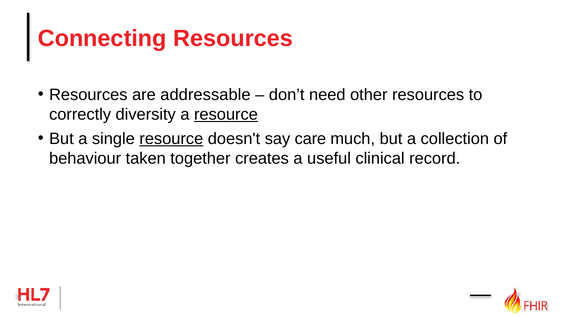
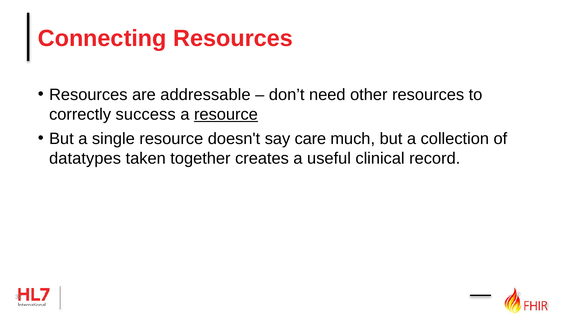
diversity: diversity -> success
resource at (171, 139) underline: present -> none
behaviour: behaviour -> datatypes
